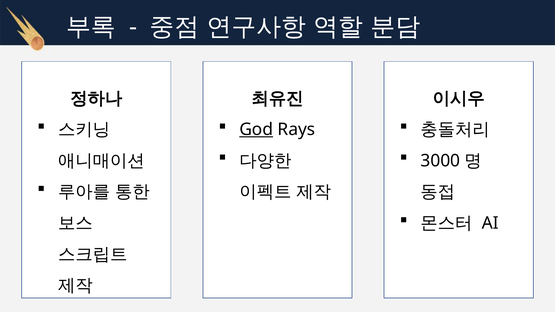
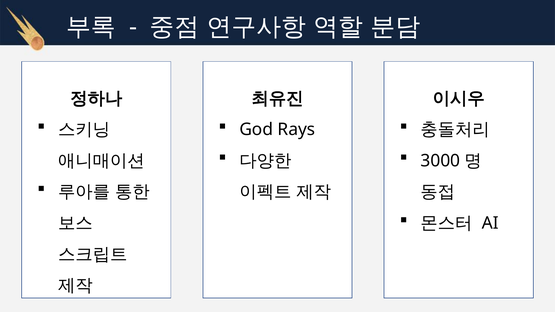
God underline: present -> none
